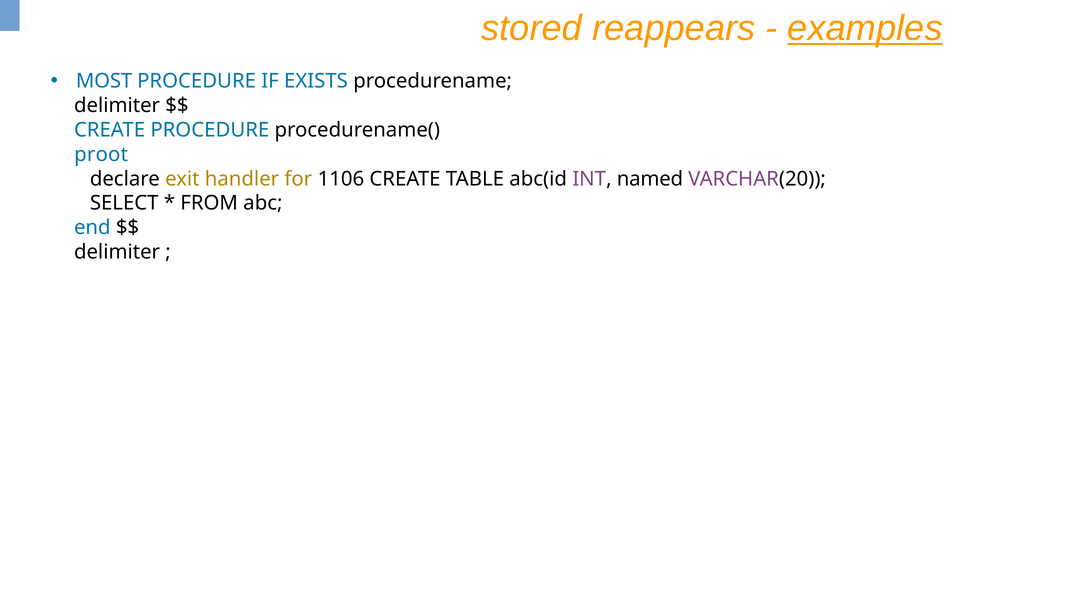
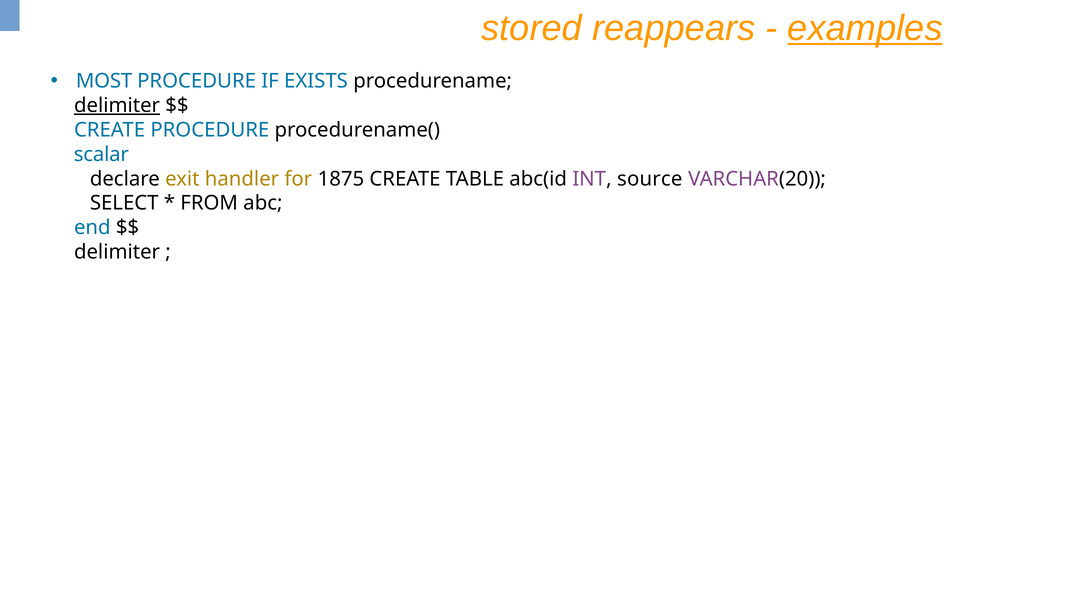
delimiter at (117, 106) underline: none -> present
proot: proot -> scalar
1106: 1106 -> 1875
named: named -> source
